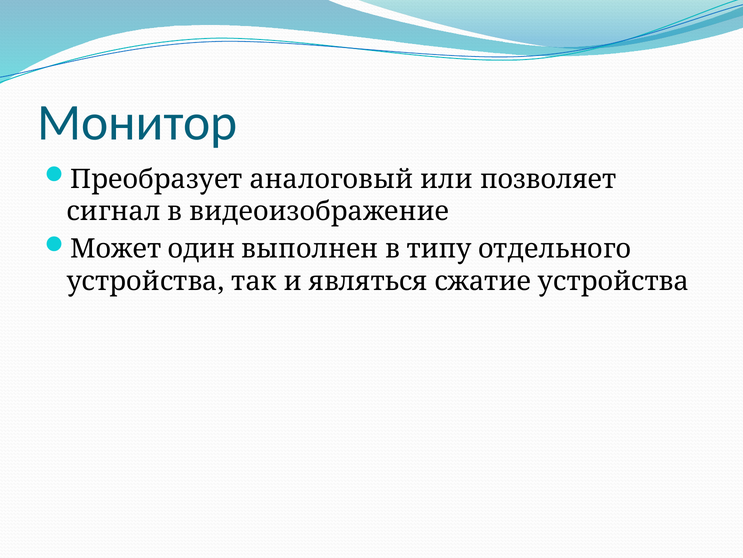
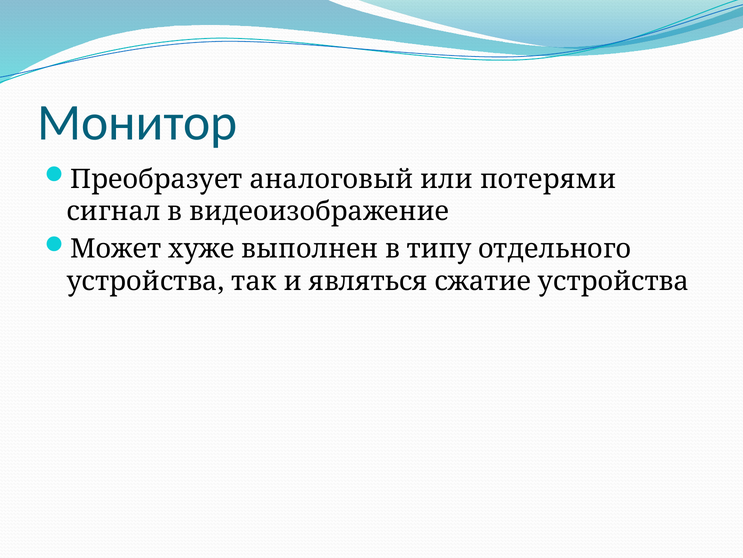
позволяет: позволяет -> потерями
один: один -> хуже
